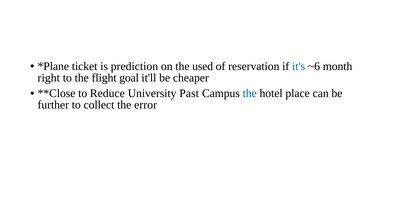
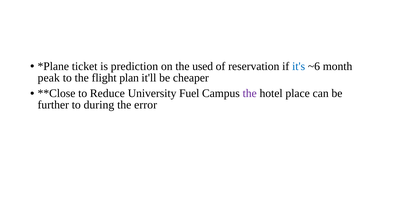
right: right -> peak
goal: goal -> plan
Past: Past -> Fuel
the at (250, 93) colour: blue -> purple
collect: collect -> during
